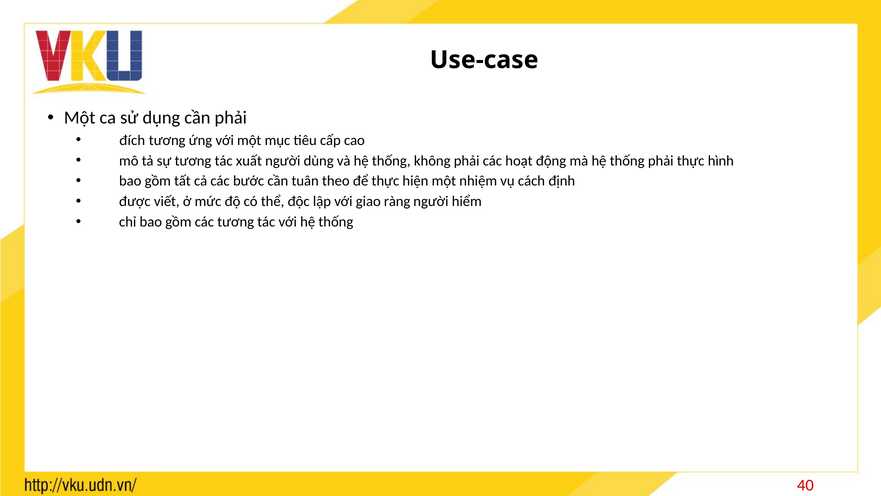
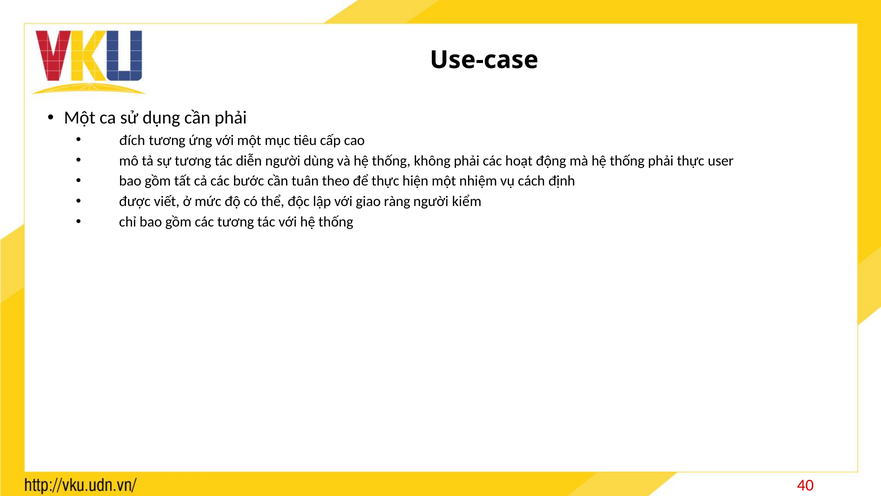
xuất: xuất -> diễn
hình: hình -> user
hiểm: hiểm -> kiểm
